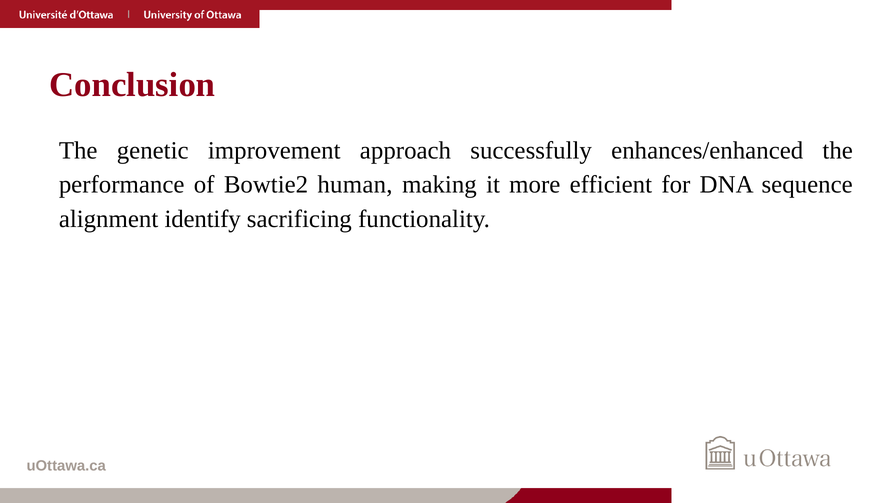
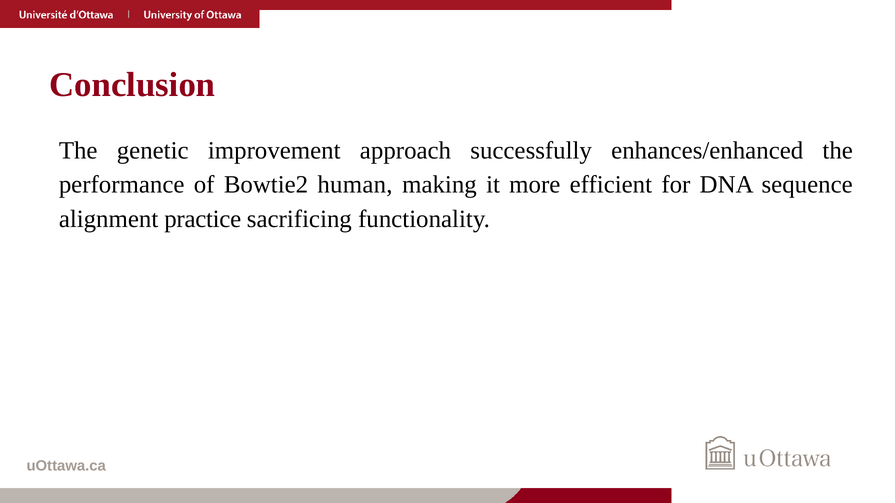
identify: identify -> practice
